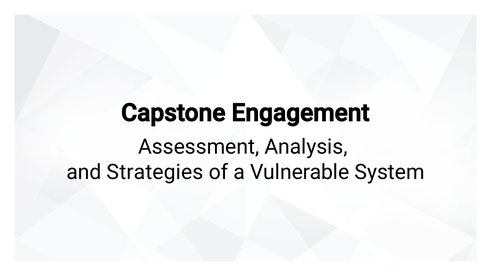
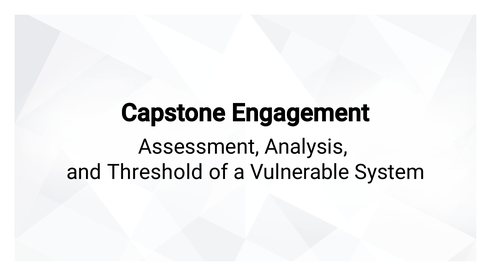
Strategies: Strategies -> Threshold
